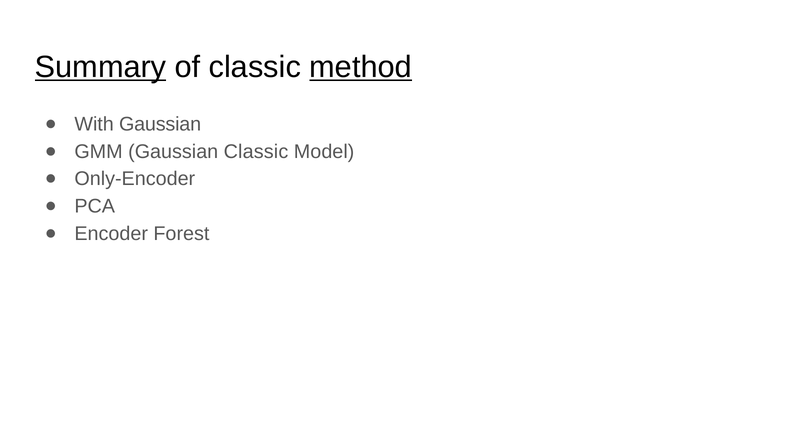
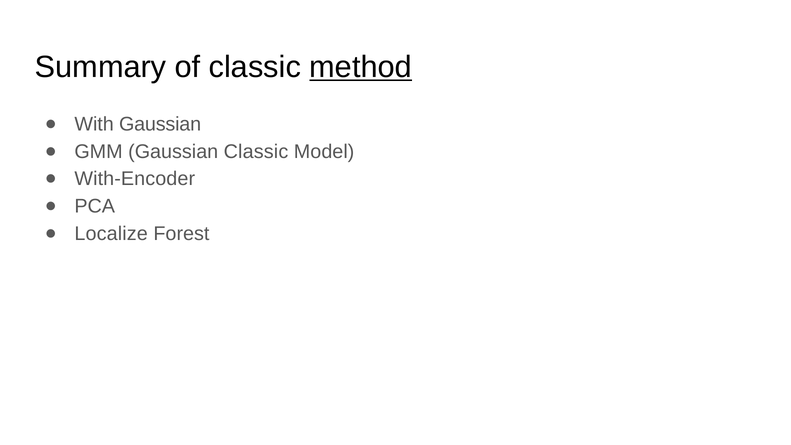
Summary underline: present -> none
Only-Encoder: Only-Encoder -> With-Encoder
Encoder: Encoder -> Localize
